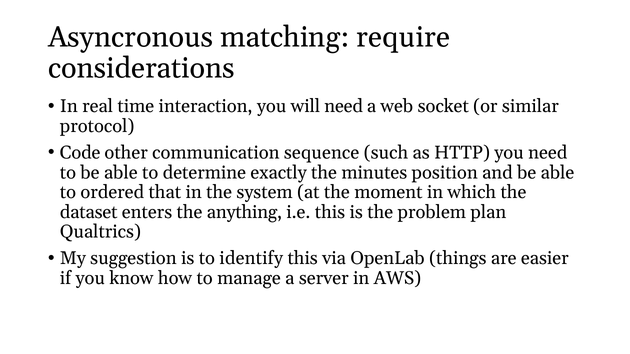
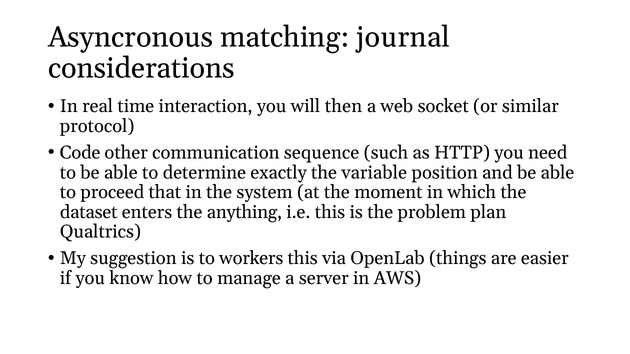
require: require -> journal
will need: need -> then
minutes: minutes -> variable
ordered: ordered -> proceed
identify: identify -> workers
